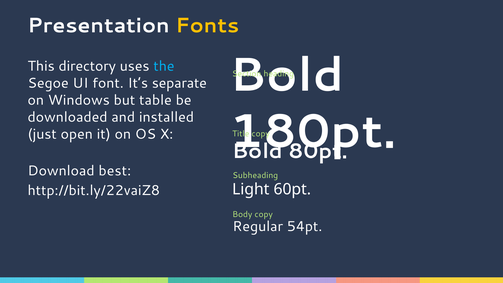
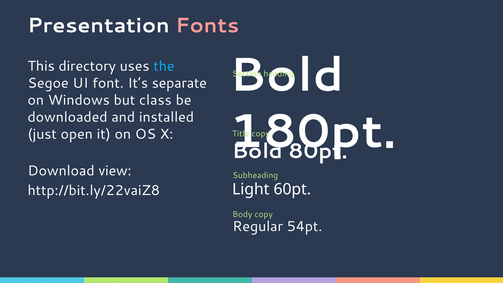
Fonts colour: yellow -> pink
table: table -> class
best: best -> view
